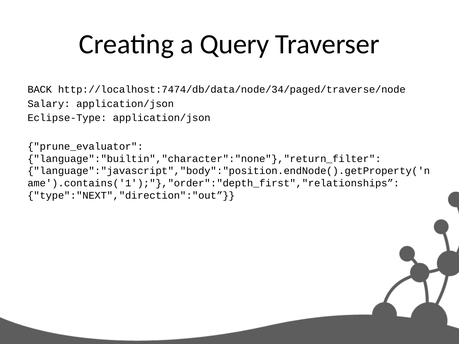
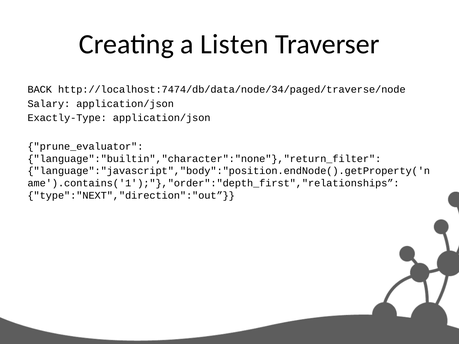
Query: Query -> Listen
Eclipse-Type: Eclipse-Type -> Exactly-Type
